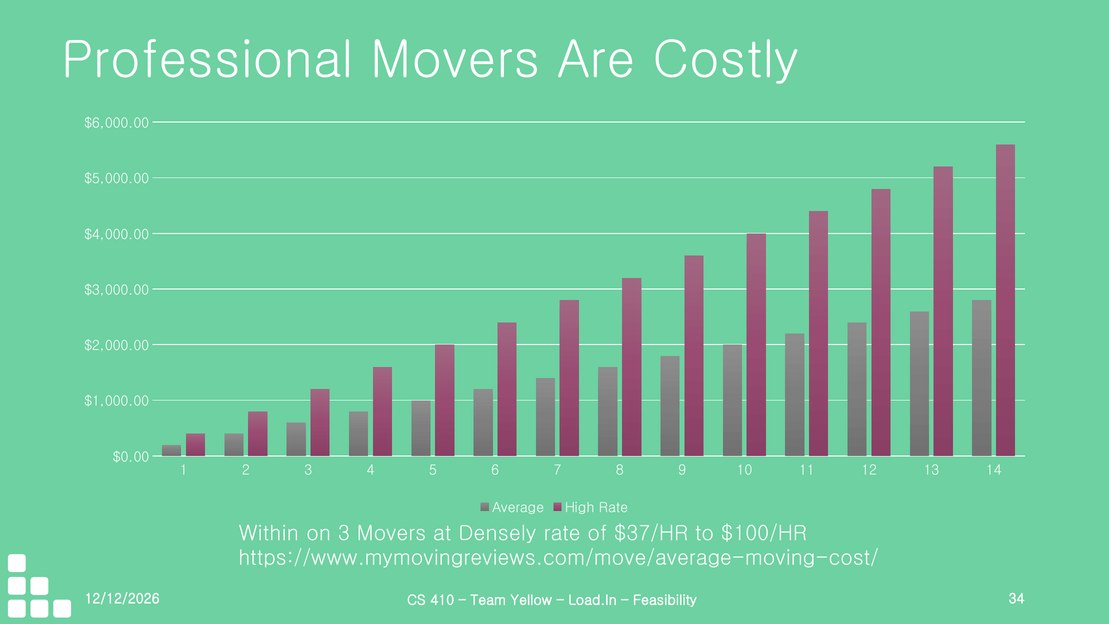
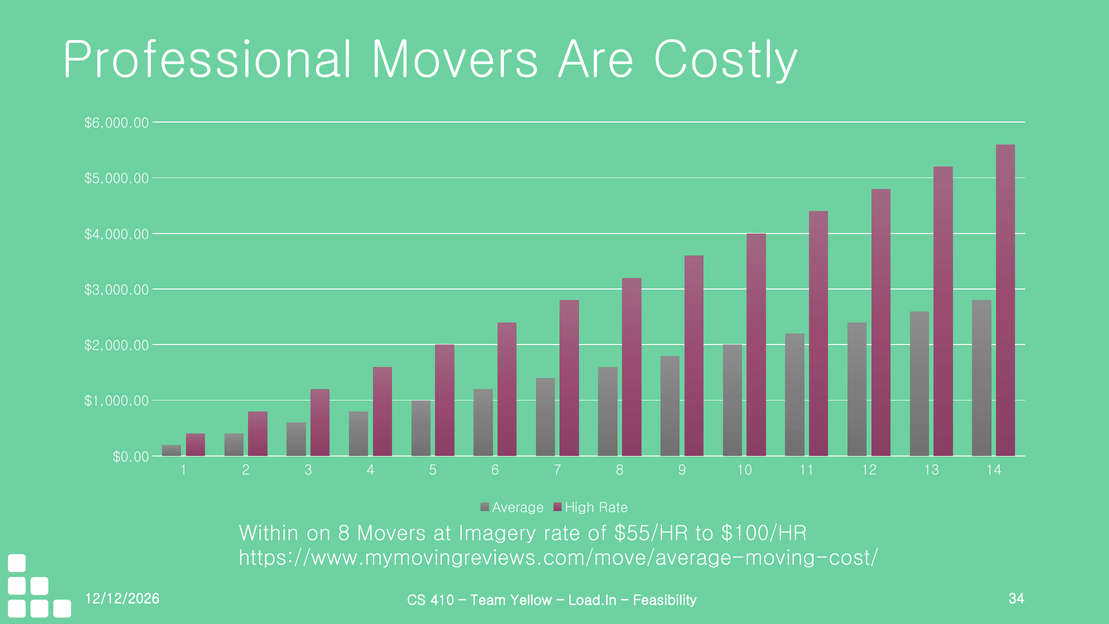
on 3: 3 -> 8
Densely: Densely -> Imagery
$37/HR: $37/HR -> $55/HR
